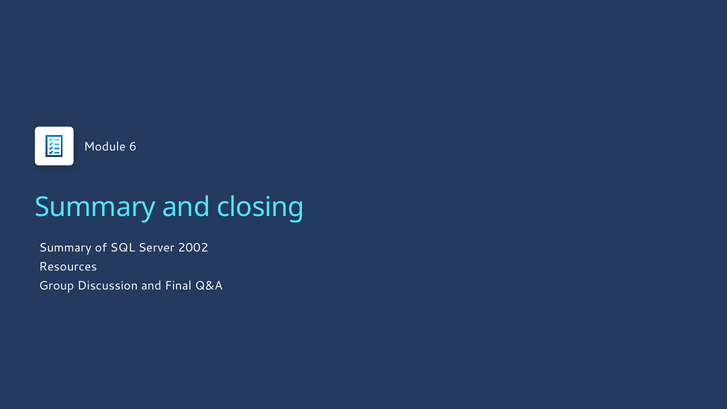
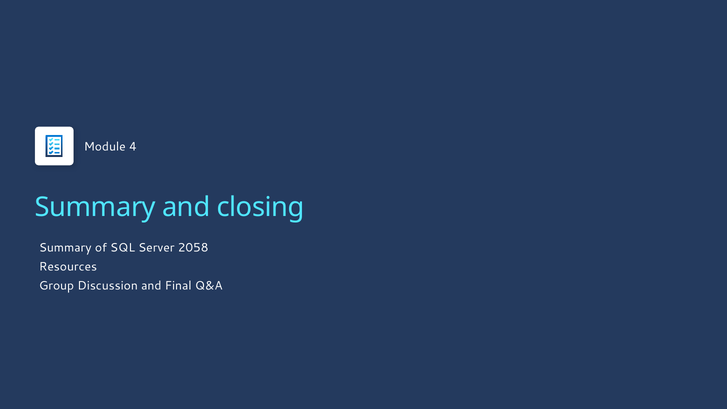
6: 6 -> 4
2002: 2002 -> 2058
